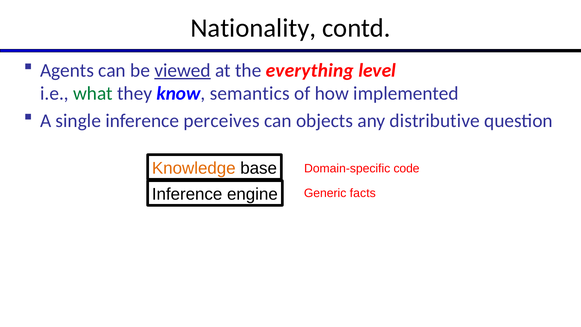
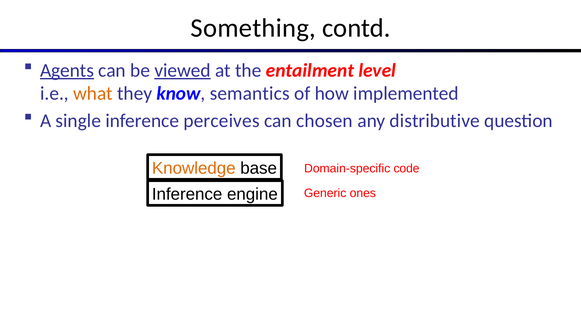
Nationality: Nationality -> Something
Agents underline: none -> present
everything: everything -> entailment
what colour: green -> orange
objects: objects -> chosen
facts: facts -> ones
